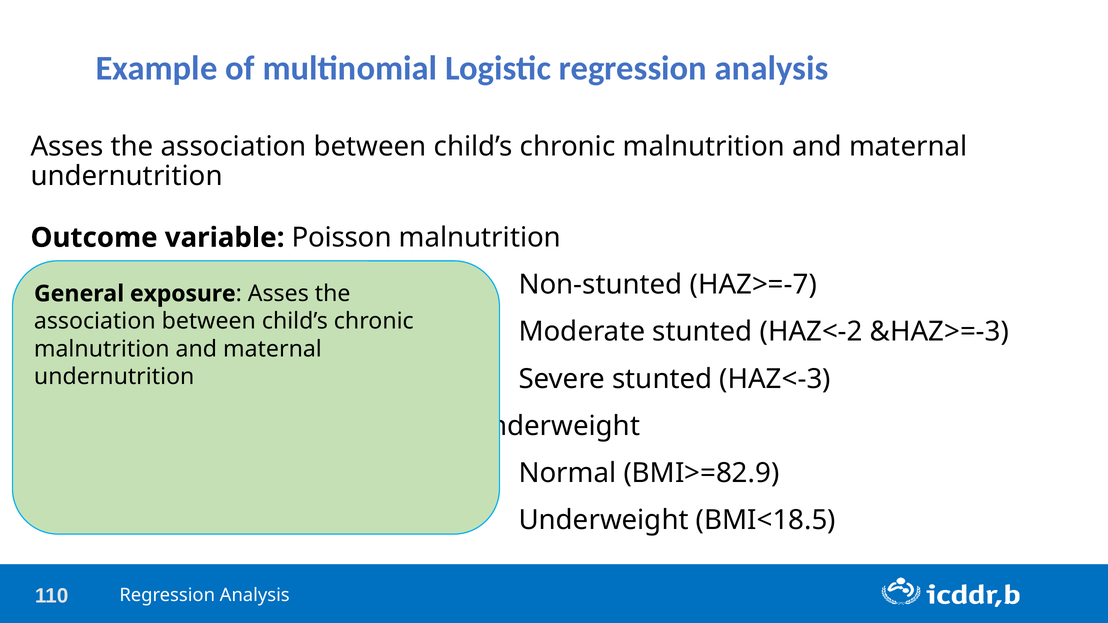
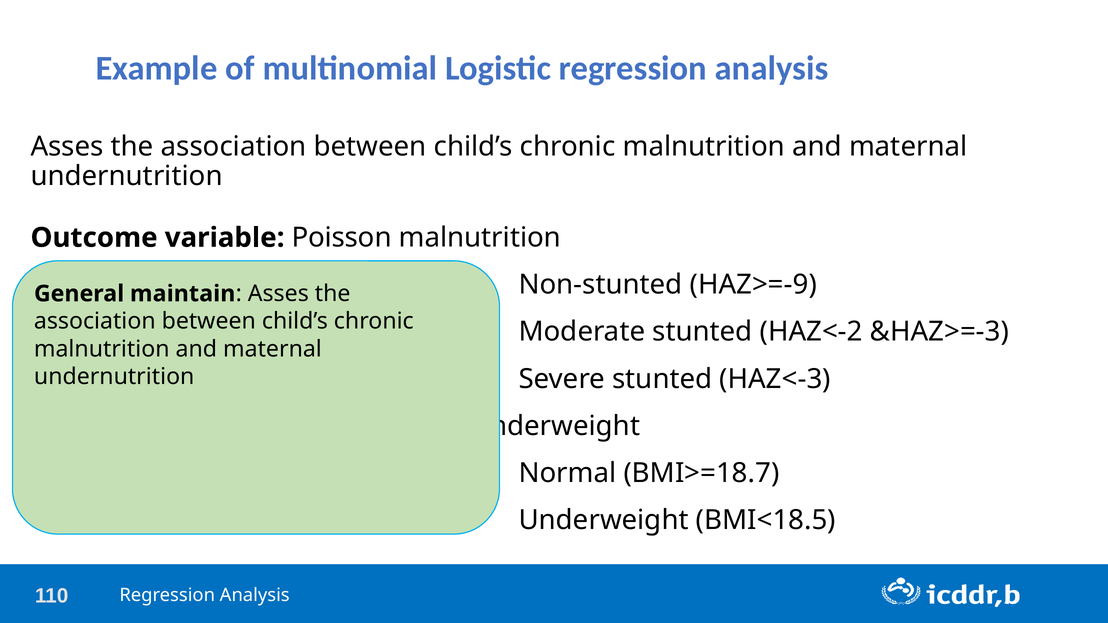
HAZ>=-7: HAZ>=-7 -> HAZ>=-9
exposure: exposure -> maintain
BMI>=82.9: BMI>=82.9 -> BMI>=18.7
